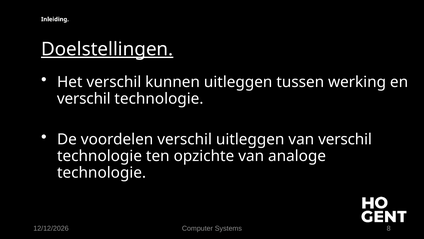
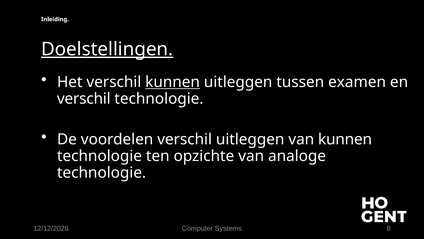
kunnen at (173, 82) underline: none -> present
werking: werking -> examen
van verschil: verschil -> kunnen
